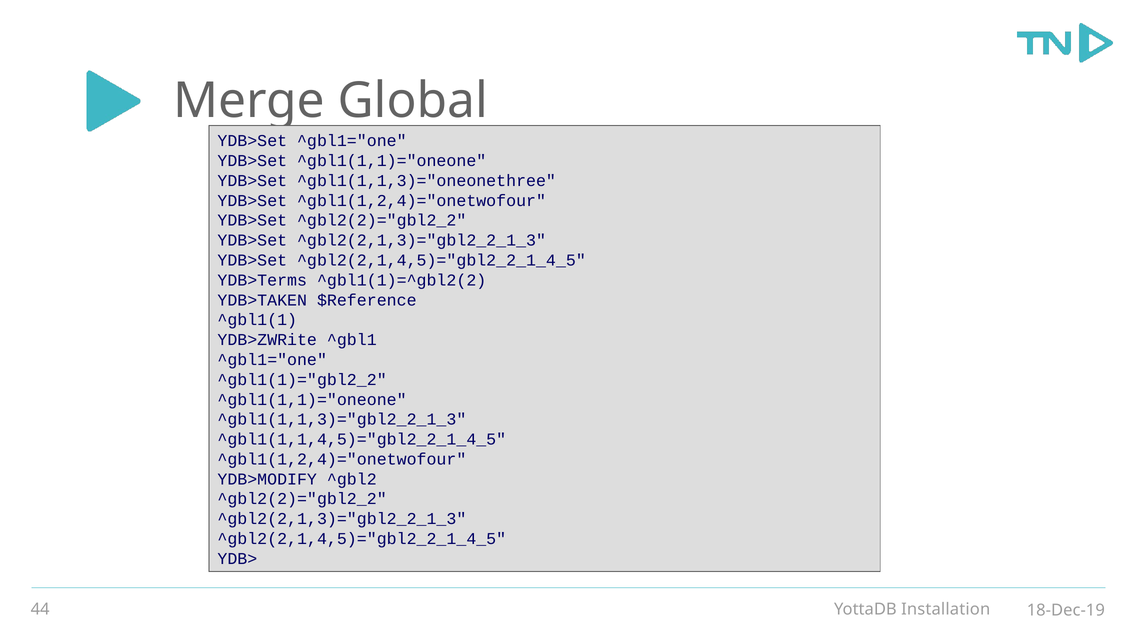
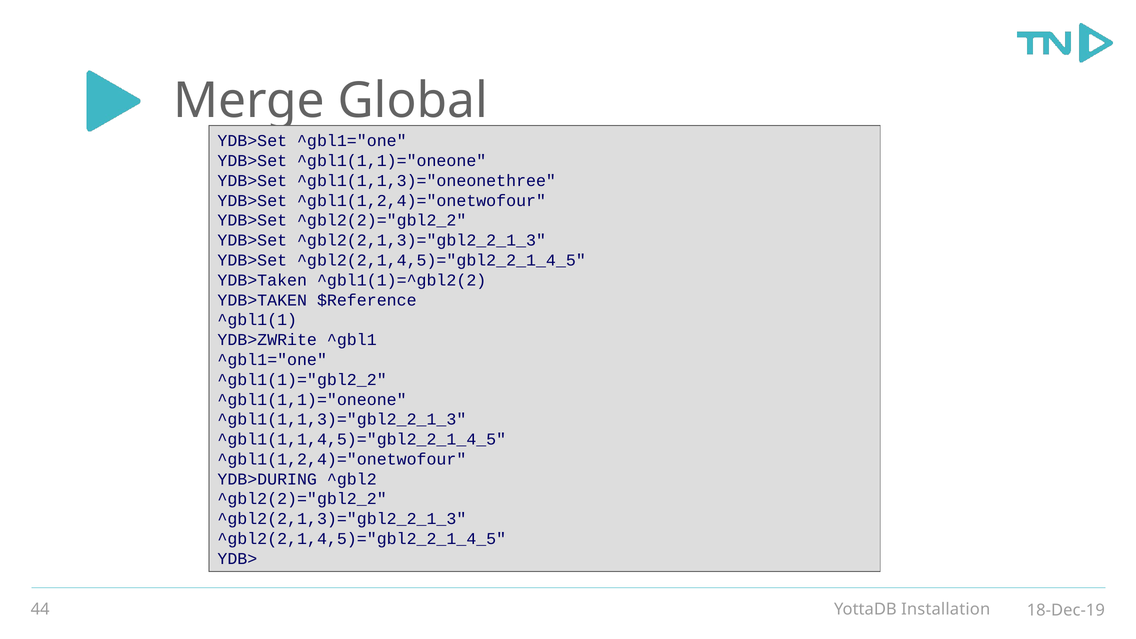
YDB>Terms at (262, 280): YDB>Terms -> YDB>Taken
YDB>MODIFY: YDB>MODIFY -> YDB>DURING
